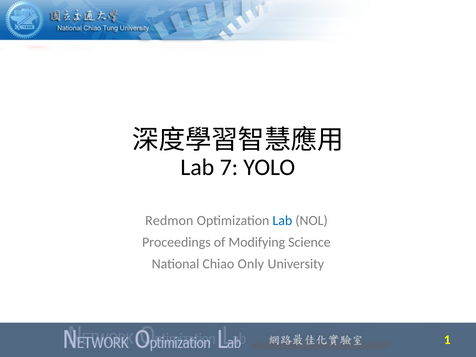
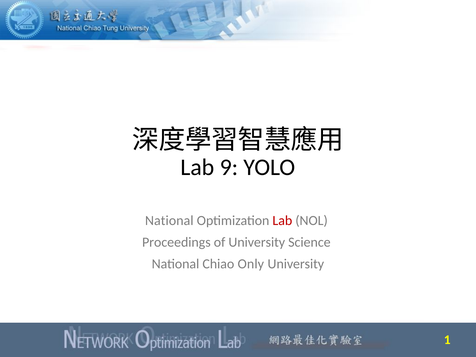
7: 7 -> 9
Redmon at (169, 221): Redmon -> National
Lab at (282, 221) colour: blue -> red
of Modifying: Modifying -> University
